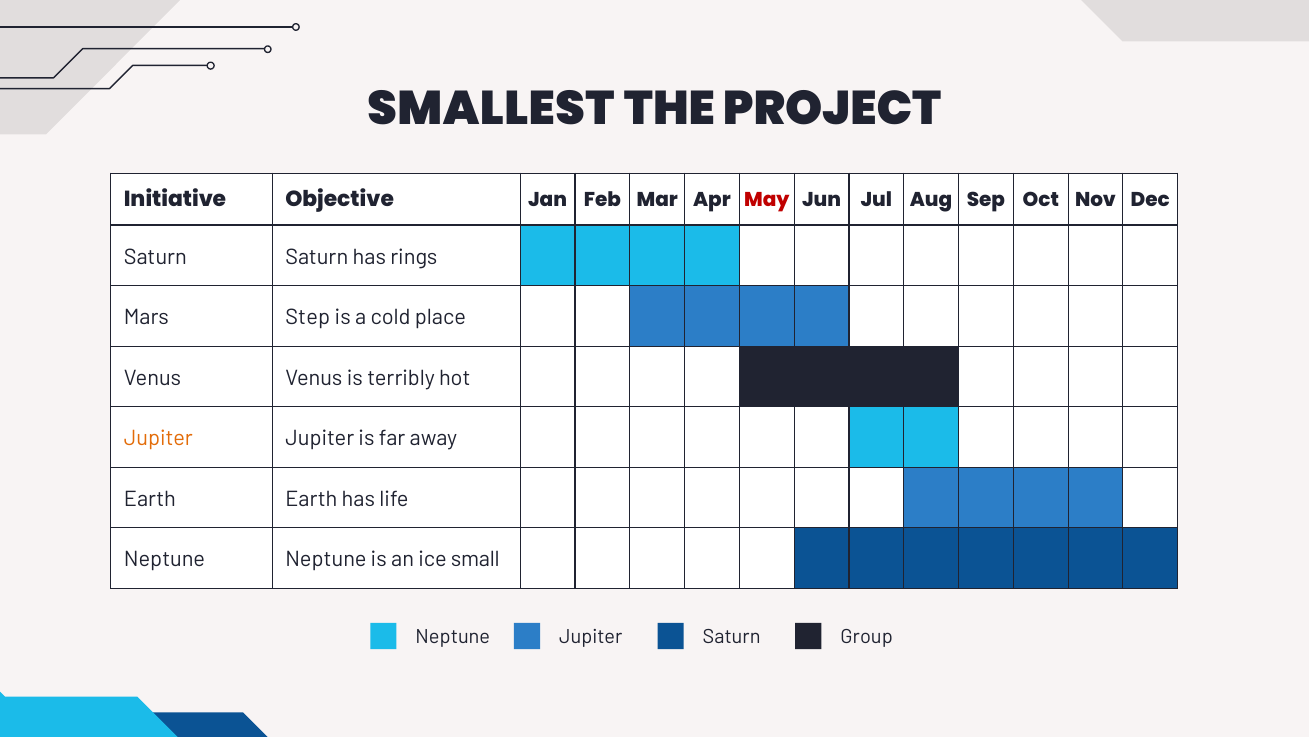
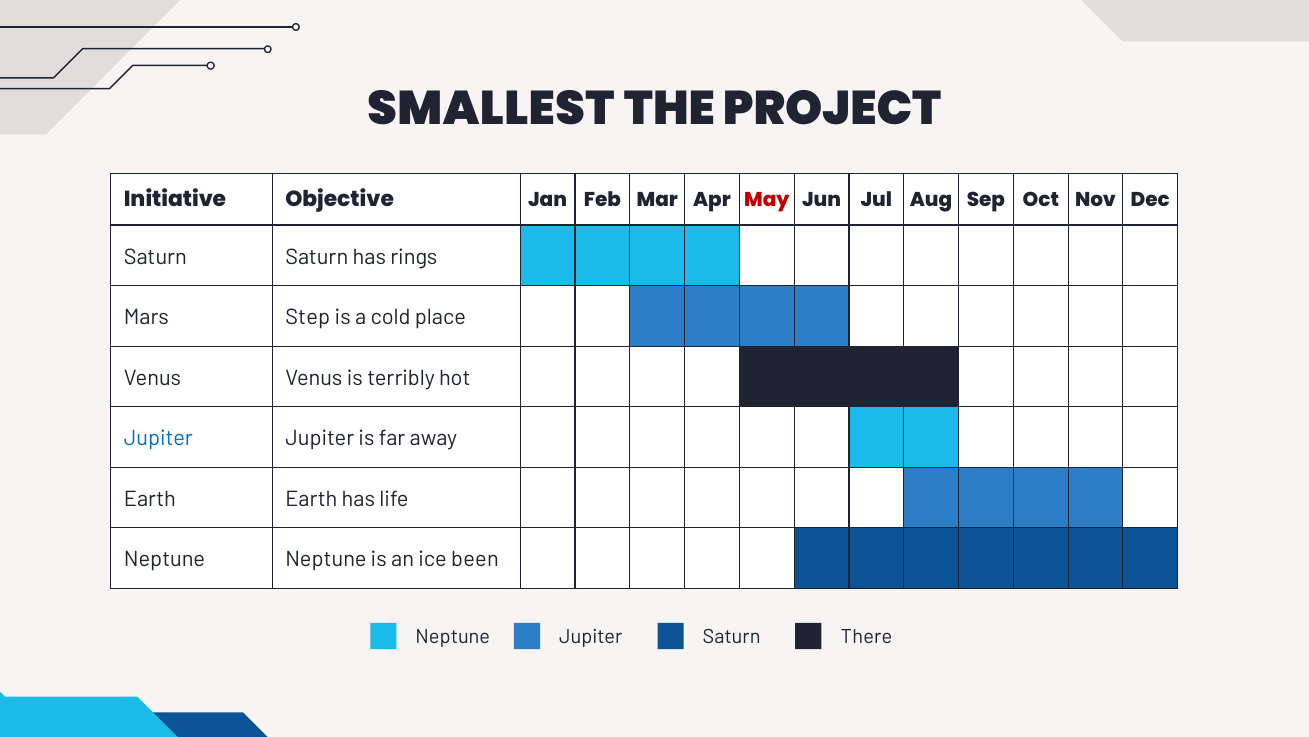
Jupiter at (158, 438) colour: orange -> blue
small: small -> been
Group: Group -> There
